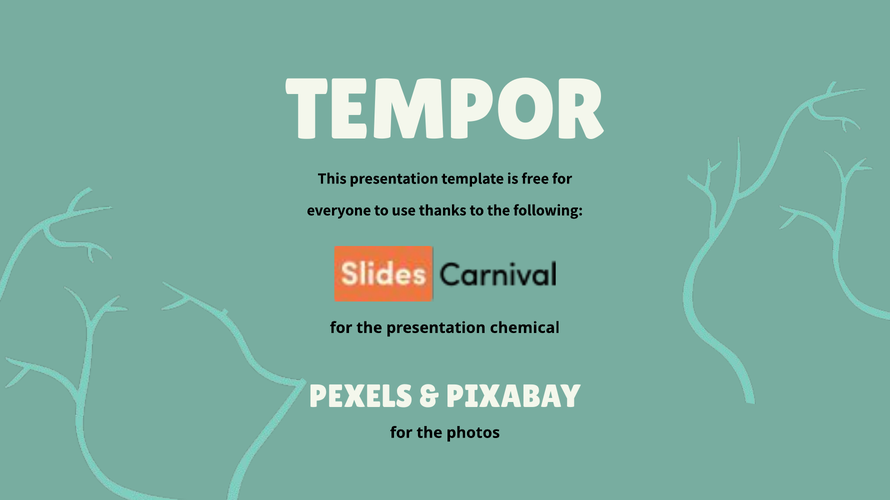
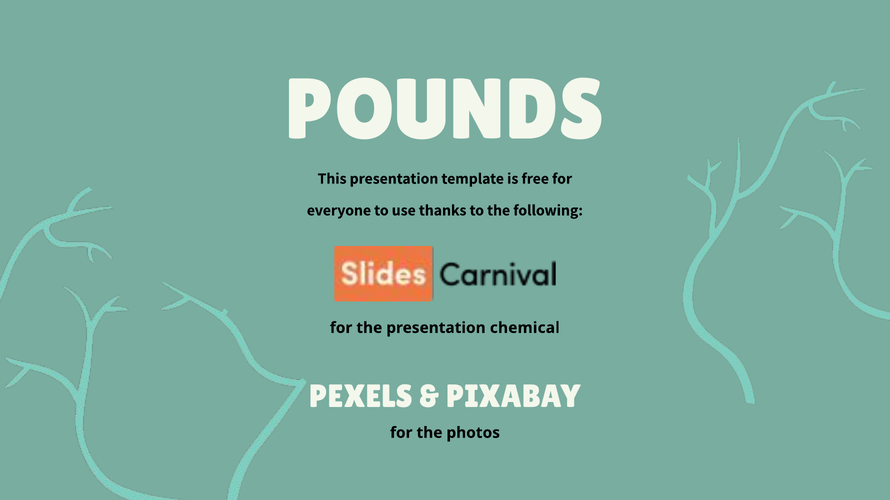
TEMPOR: TEMPOR -> POUNDS
